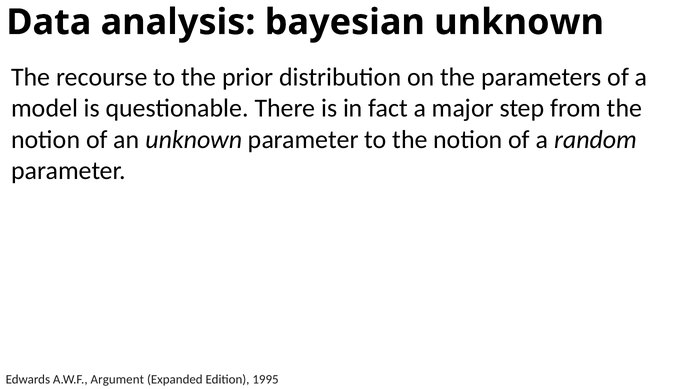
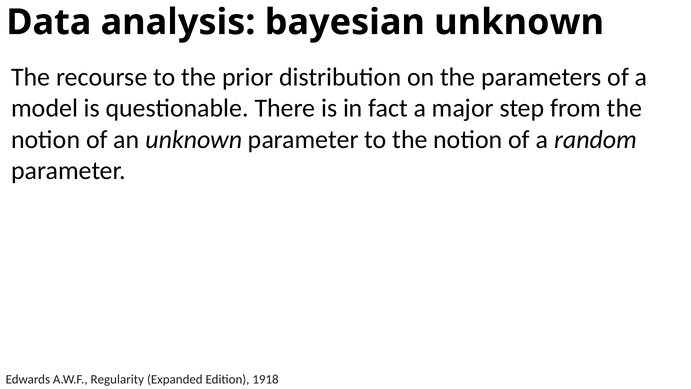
Argument: Argument -> Regularity
1995: 1995 -> 1918
